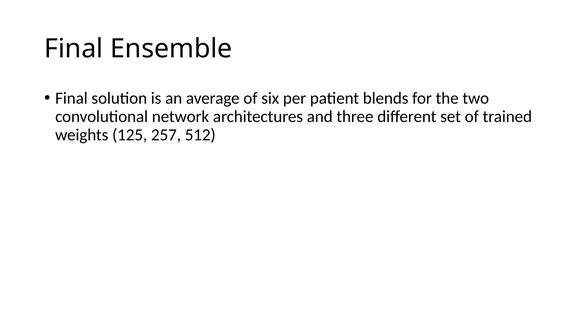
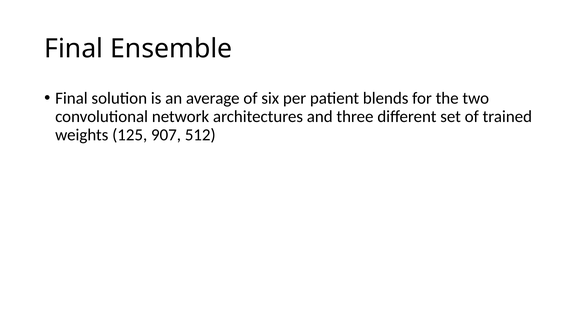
257: 257 -> 907
